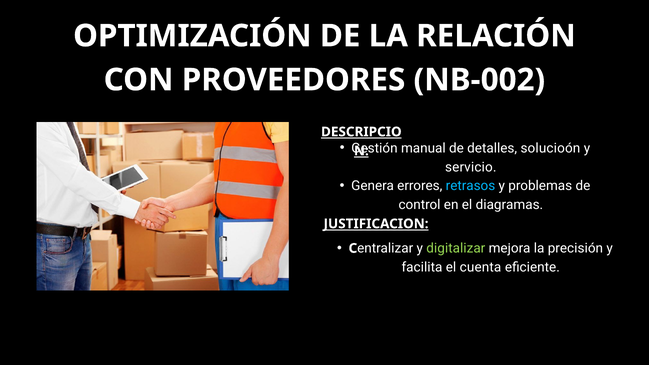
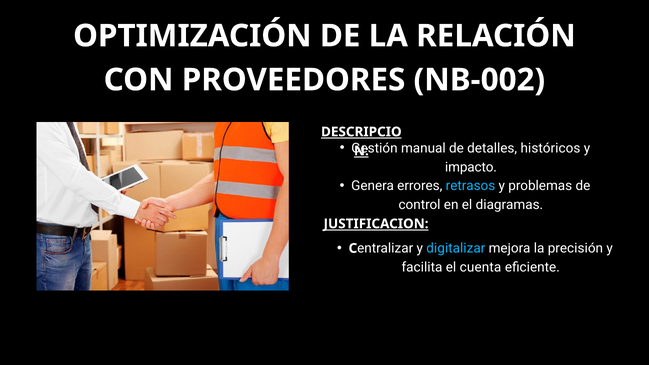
solucioón: solucioón -> históricos
servicio: servicio -> impacto
digitalizar colour: light green -> light blue
